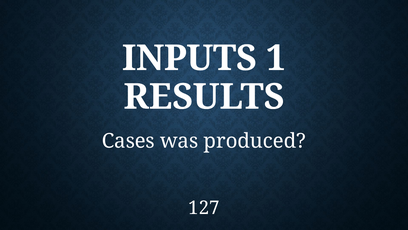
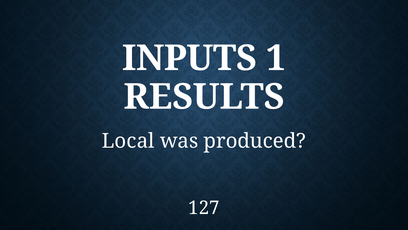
Cases: Cases -> Local
